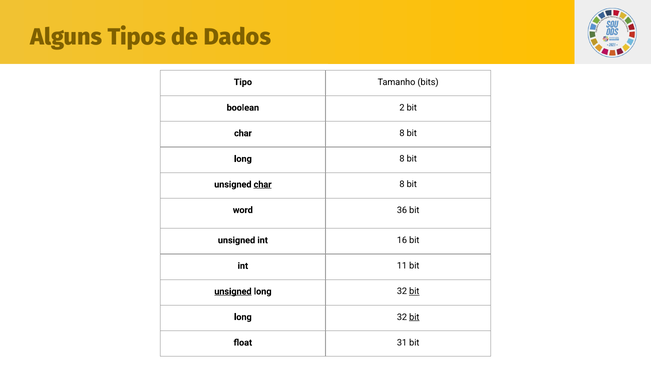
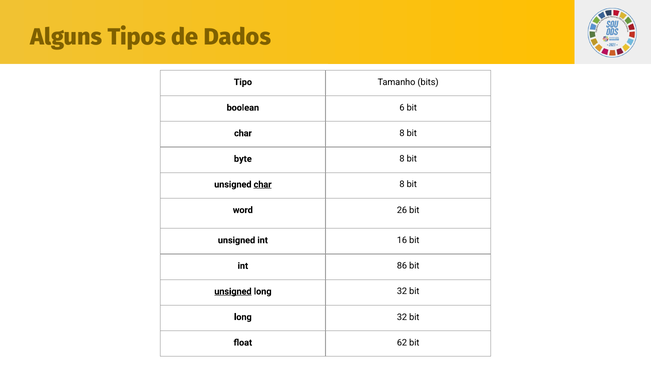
2: 2 -> 6
long at (243, 159): long -> byte
36: 36 -> 26
11: 11 -> 86
bit at (414, 292) underline: present -> none
bit at (414, 317) underline: present -> none
31: 31 -> 62
